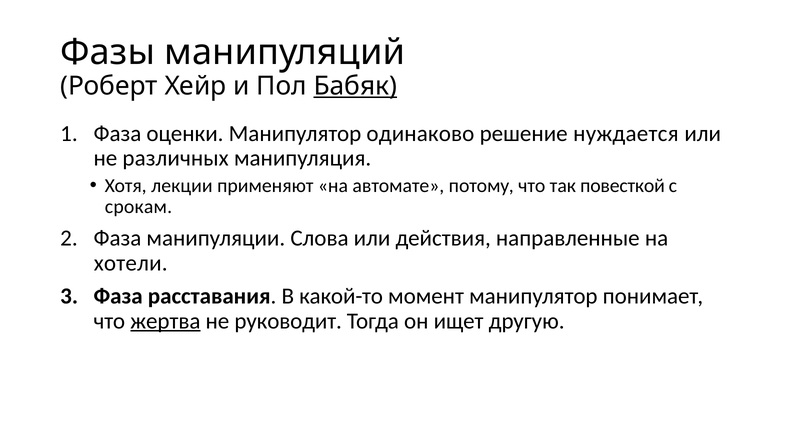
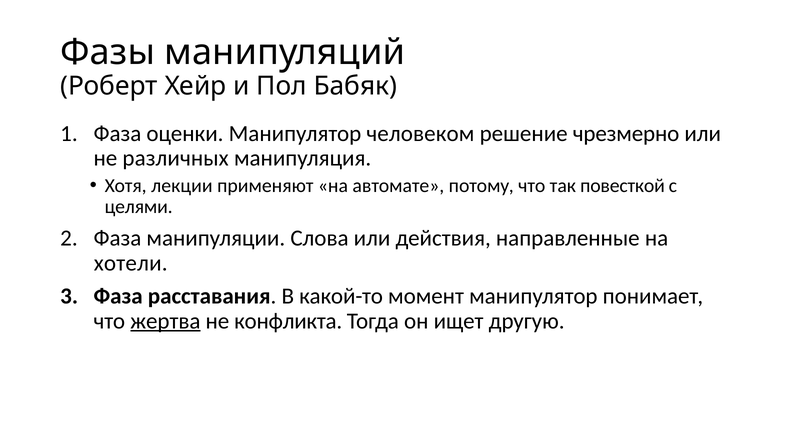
Бабяк underline: present -> none
одинаково: одинаково -> человеком
нуждается: нуждается -> чрезмерно
срокам: срокам -> целями
руководит: руководит -> конфликта
